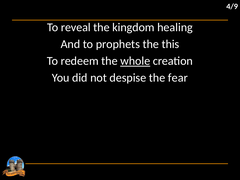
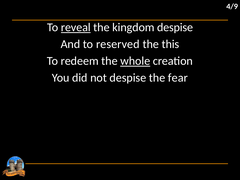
reveal underline: none -> present
kingdom healing: healing -> despise
prophets: prophets -> reserved
